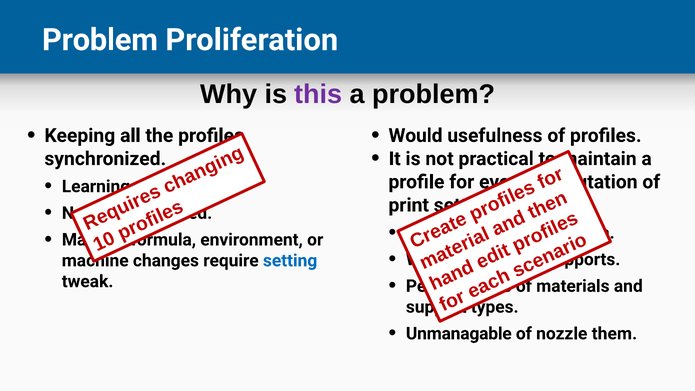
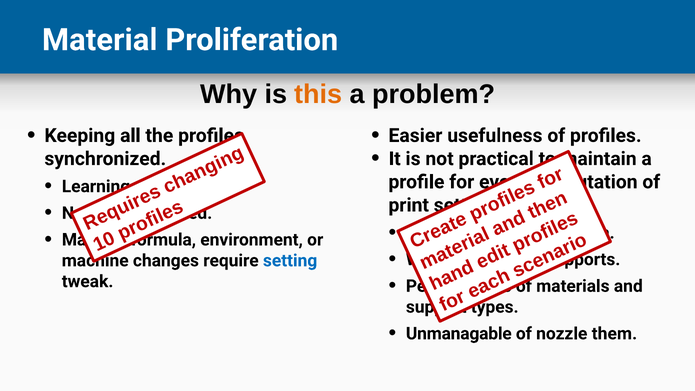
Problem at (100, 40): Problem -> Material
this colour: purple -> orange
Would: Would -> Easier
